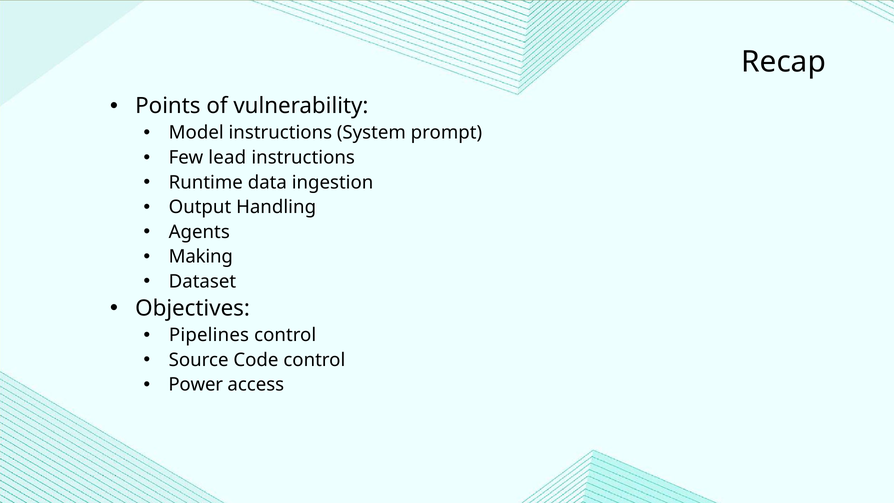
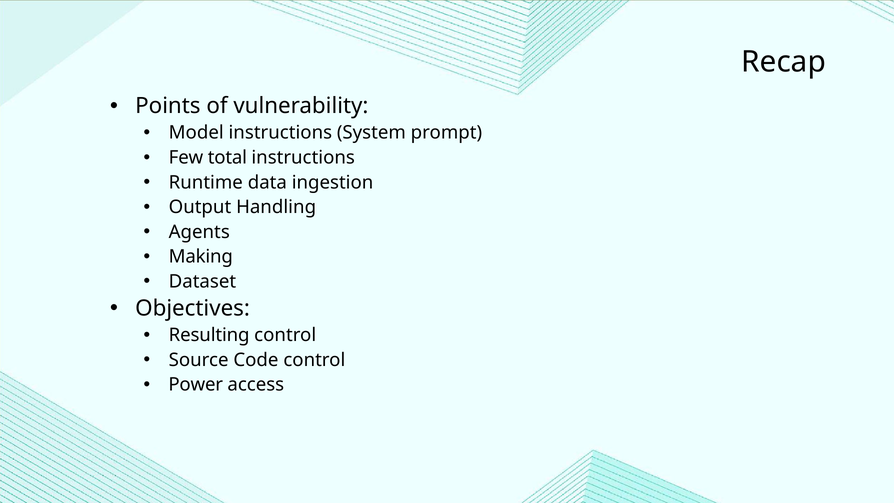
lead: lead -> total
Pipelines: Pipelines -> Resulting
